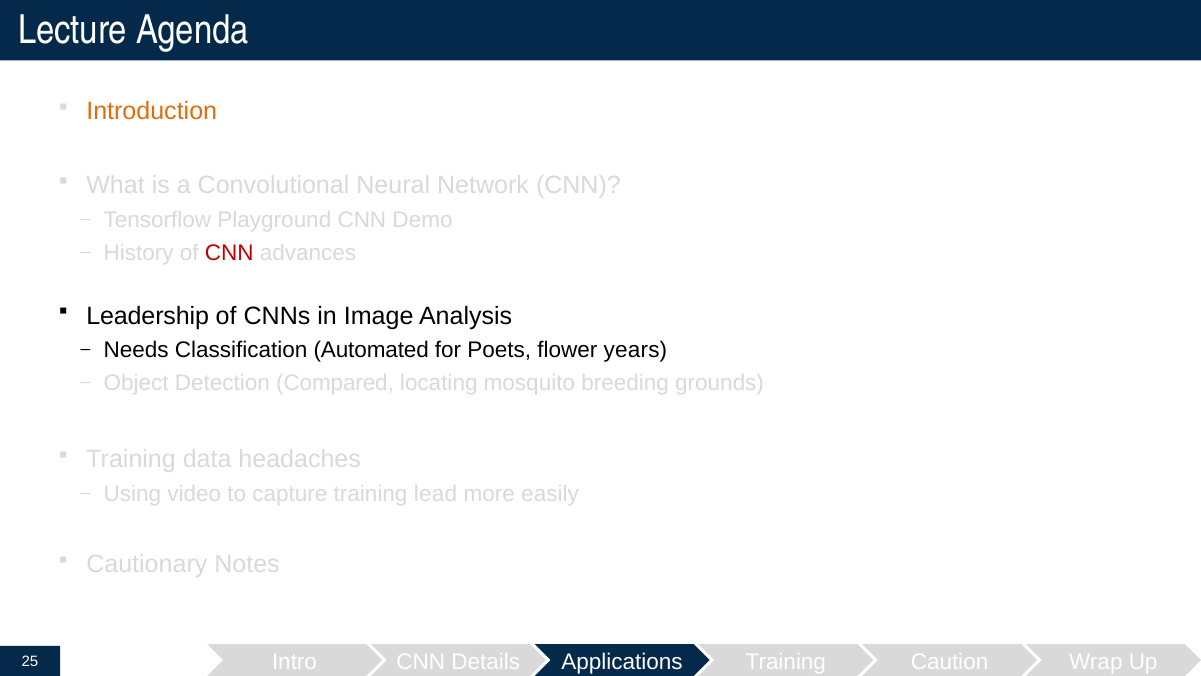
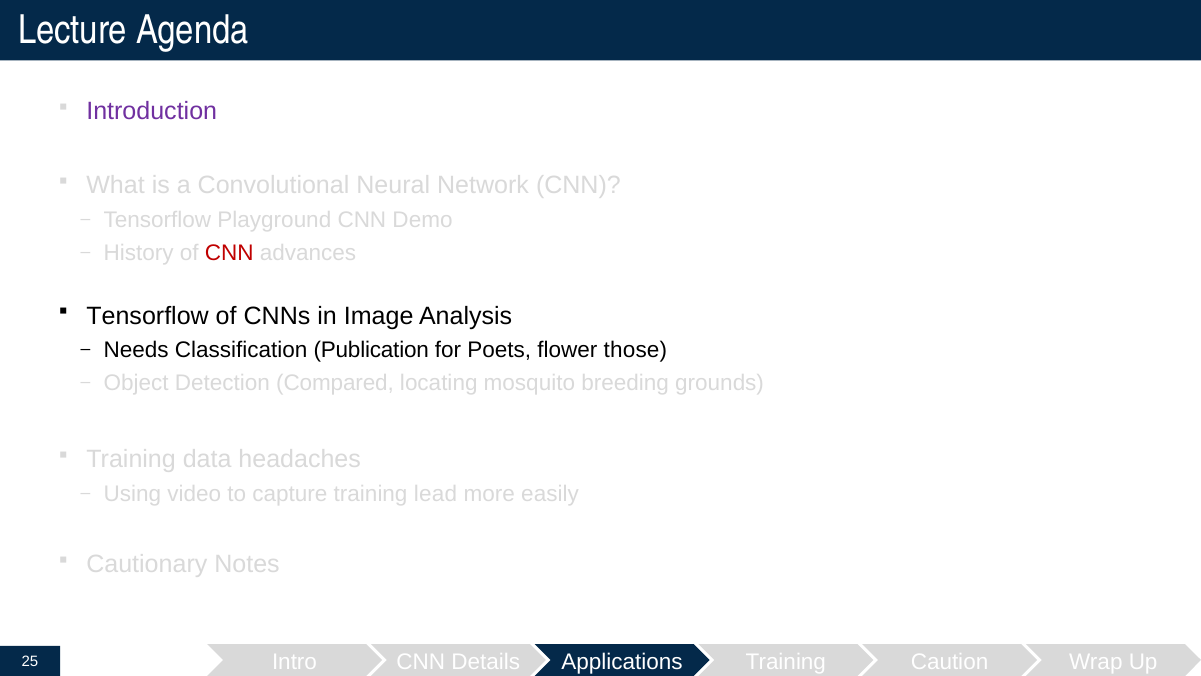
Introduction colour: orange -> purple
Leadership at (148, 316): Leadership -> Tensorflow
Automated: Automated -> Publication
years: years -> those
